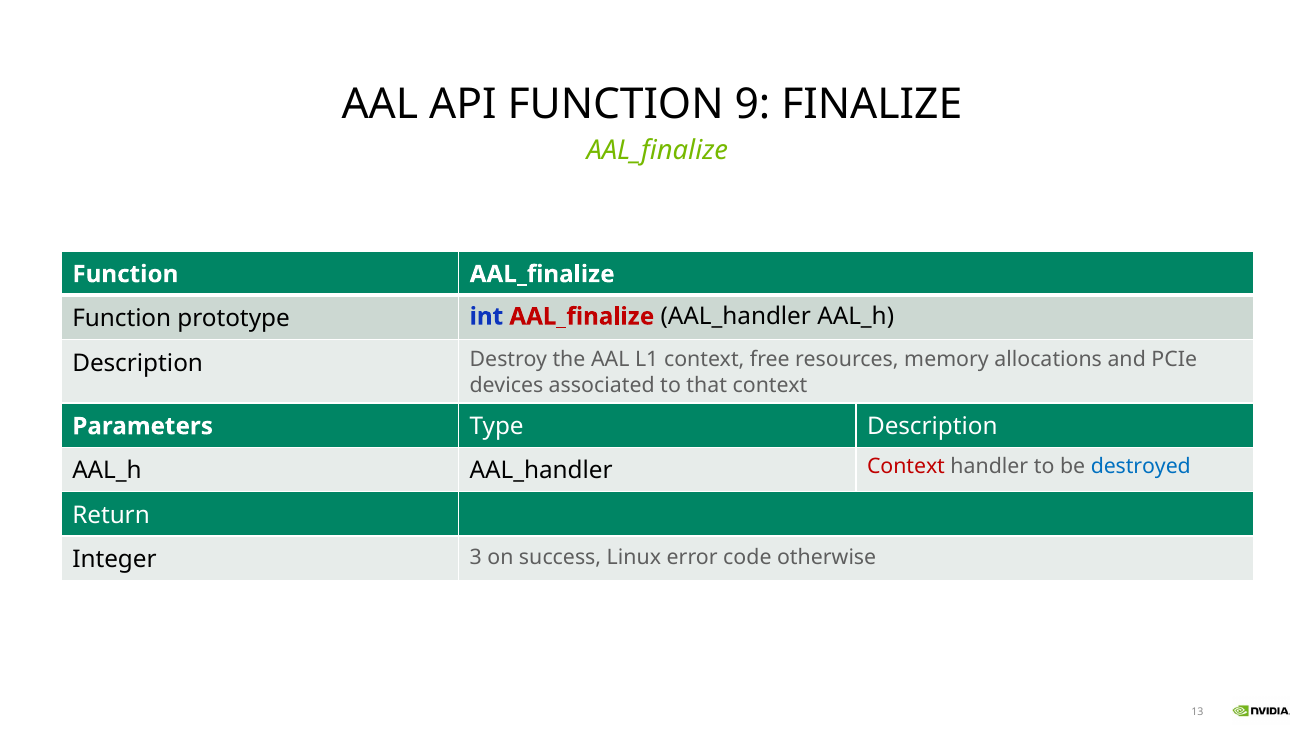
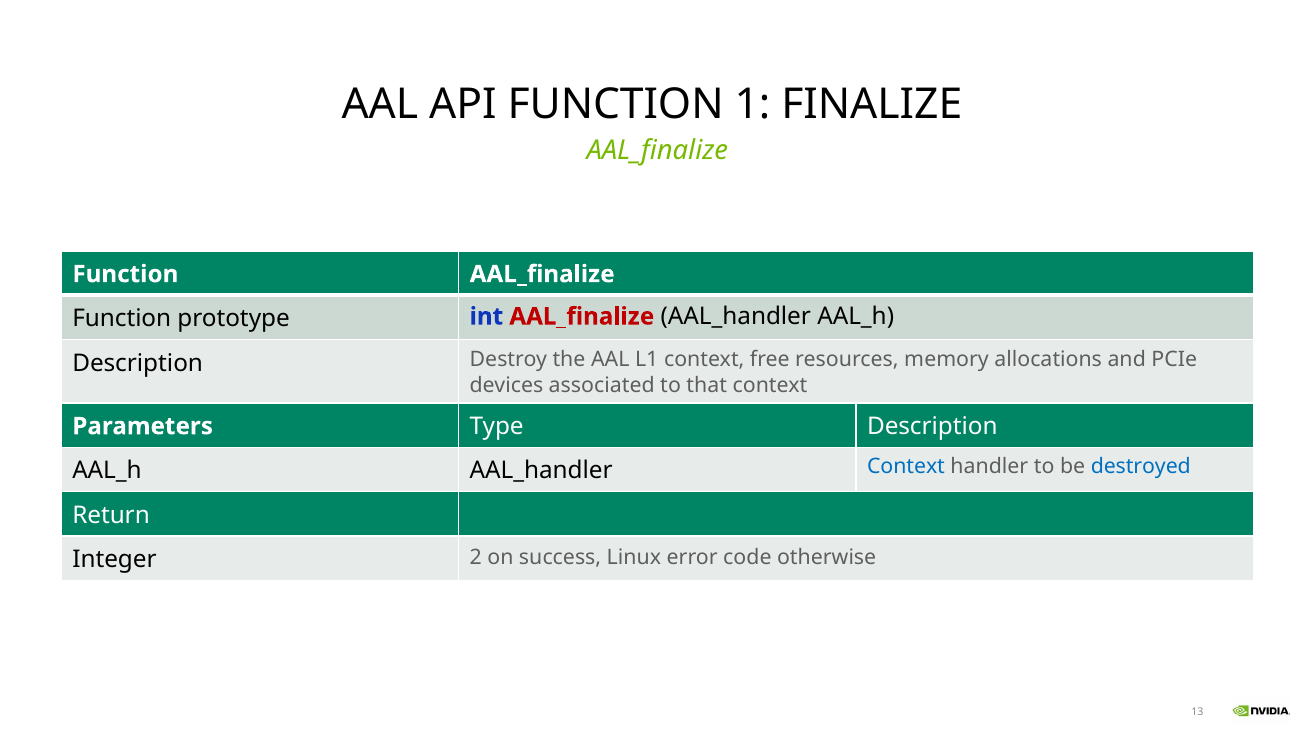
9: 9 -> 1
Context at (906, 467) colour: red -> blue
3: 3 -> 2
